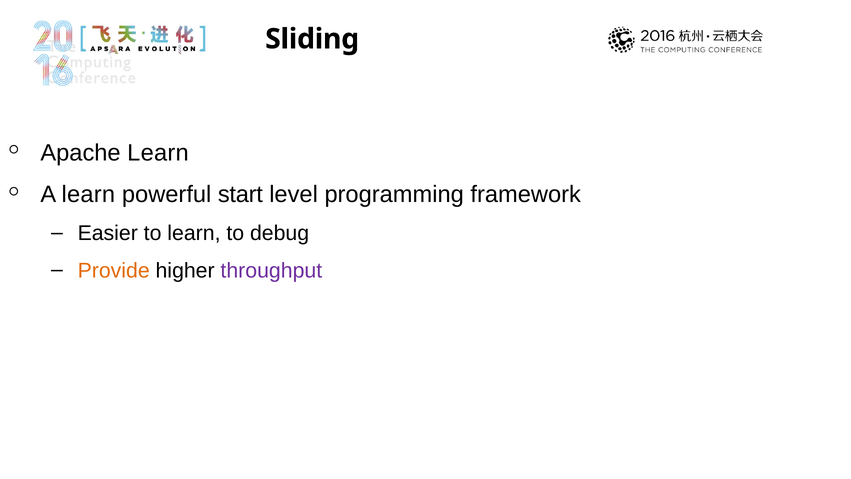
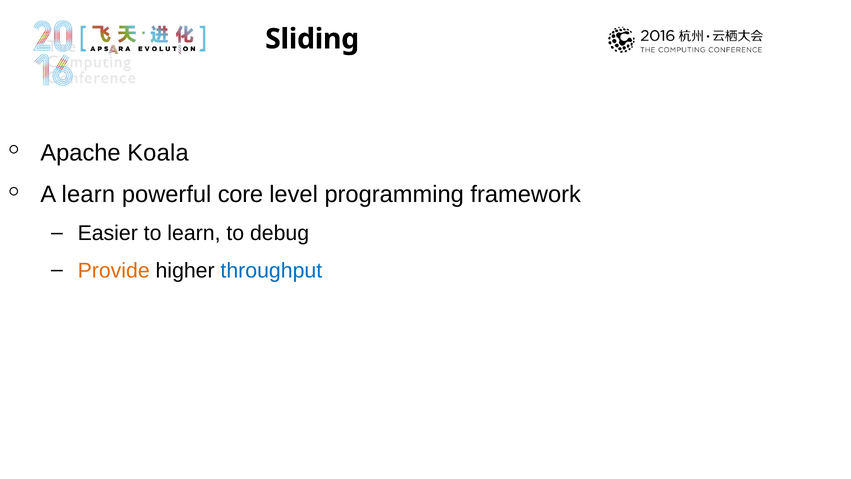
Apache Learn: Learn -> Koala
start: start -> core
throughput colour: purple -> blue
